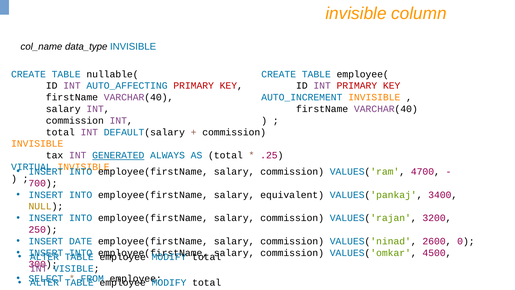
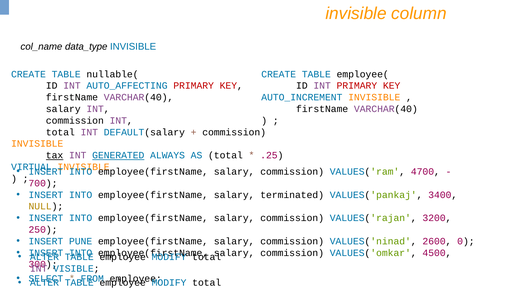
tax underline: none -> present
equivalent: equivalent -> terminated
DATE: DATE -> PUNE
